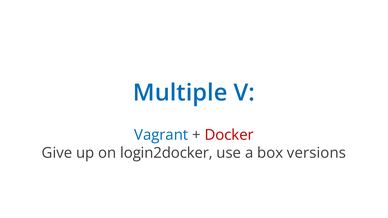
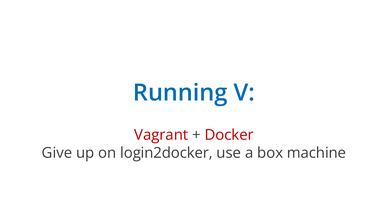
Multiple: Multiple -> Running
Vagrant colour: blue -> red
versions: versions -> machine
